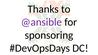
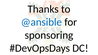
@ansible colour: purple -> blue
